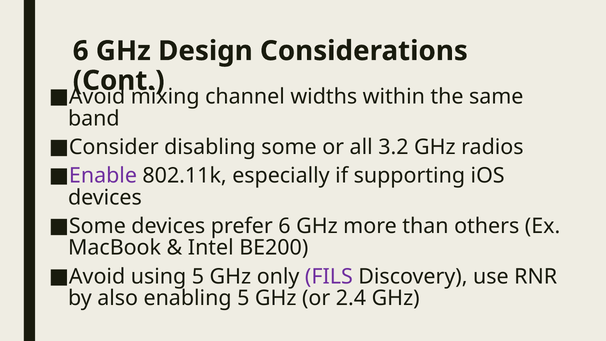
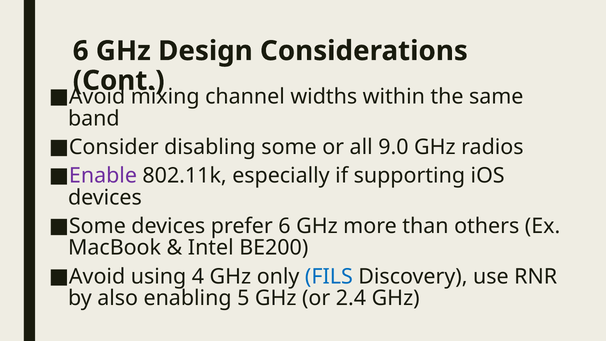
3.2: 3.2 -> 9.0
using 5: 5 -> 4
FILS colour: purple -> blue
